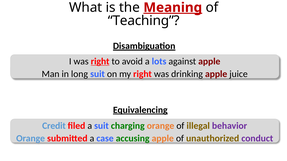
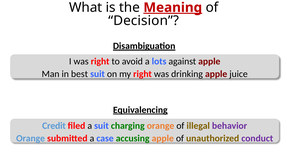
Teaching: Teaching -> Decision
right at (100, 61) underline: present -> none
long: long -> best
